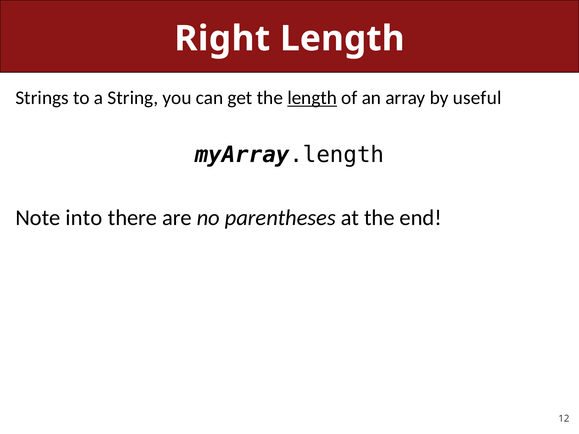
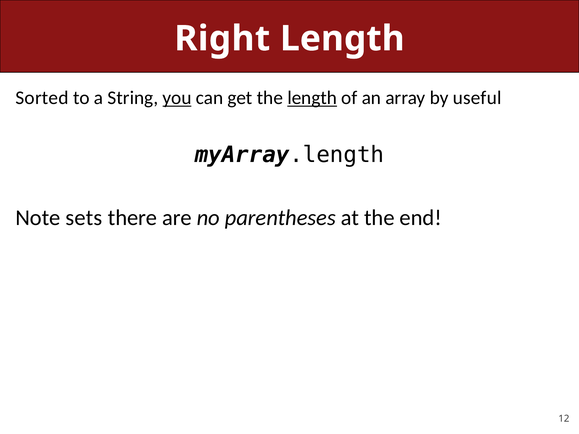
Strings: Strings -> Sorted
you underline: none -> present
into: into -> sets
